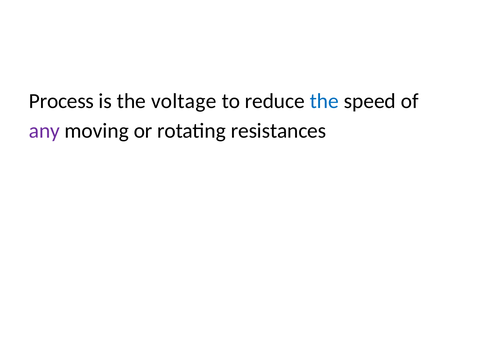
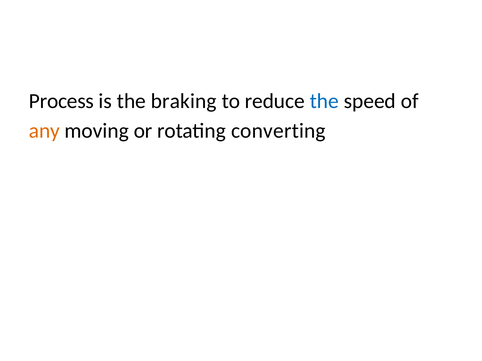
voltage: voltage -> braking
any colour: purple -> orange
resistances: resistances -> converting
